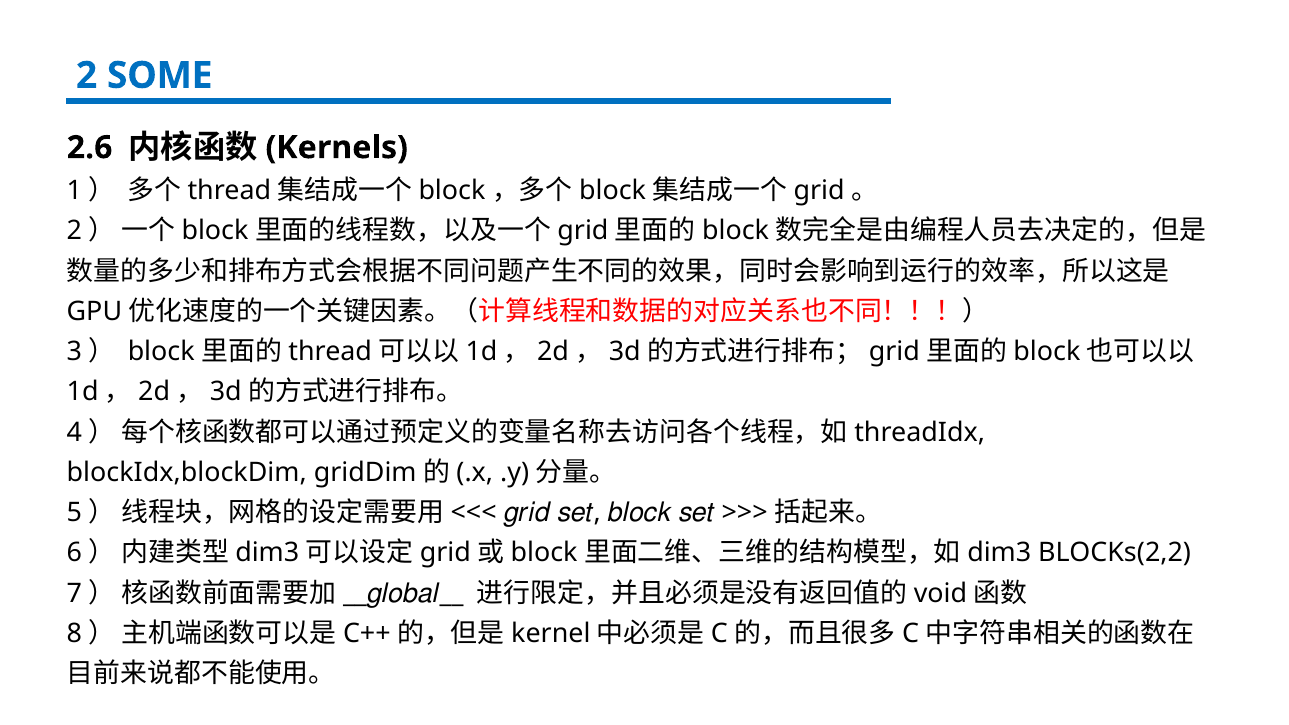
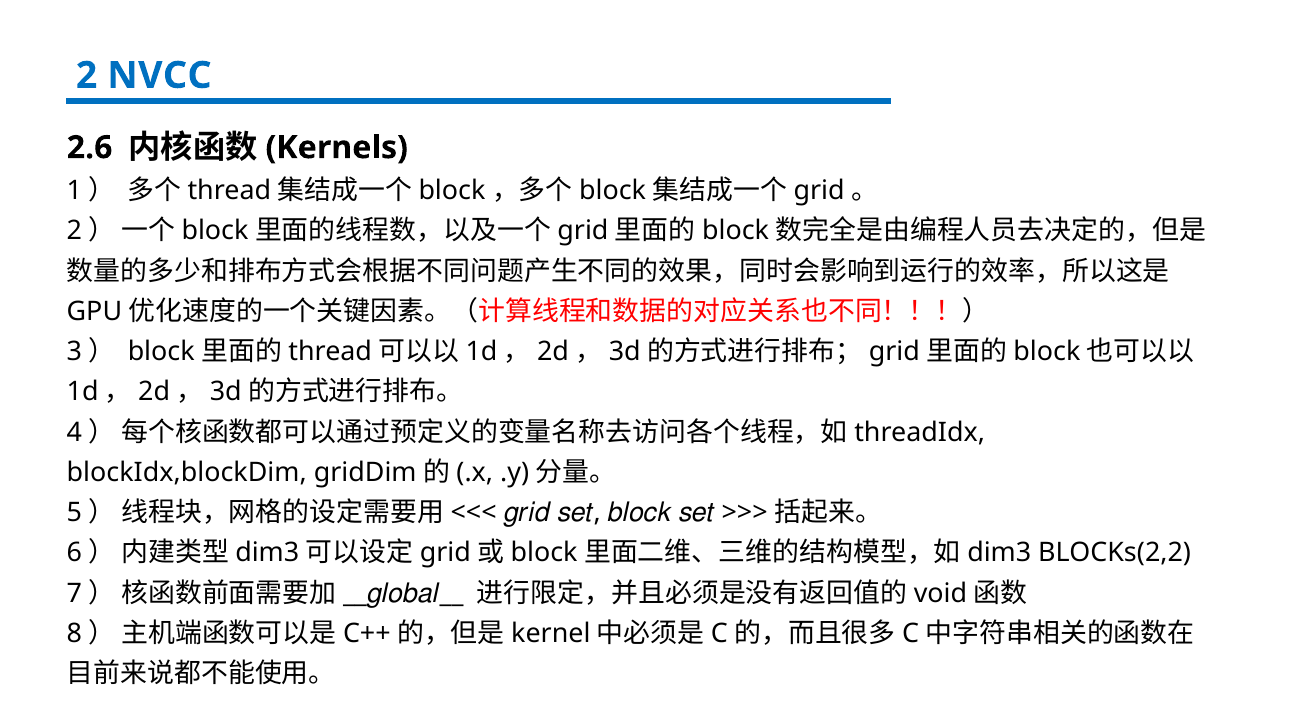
SOME: SOME -> NVCC
